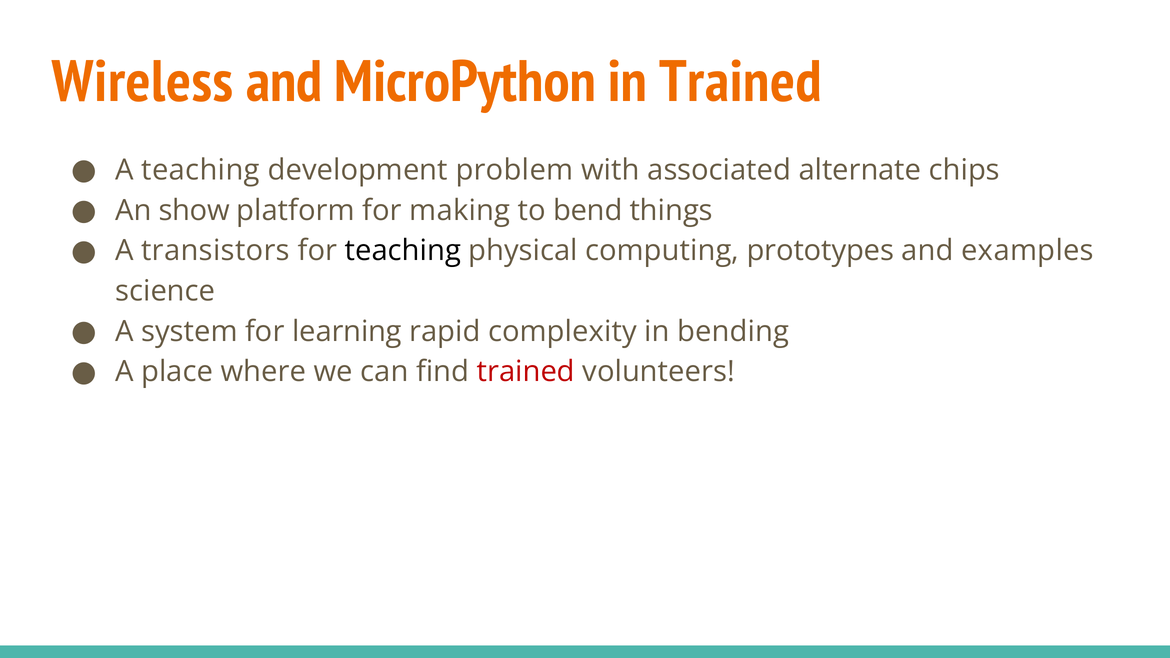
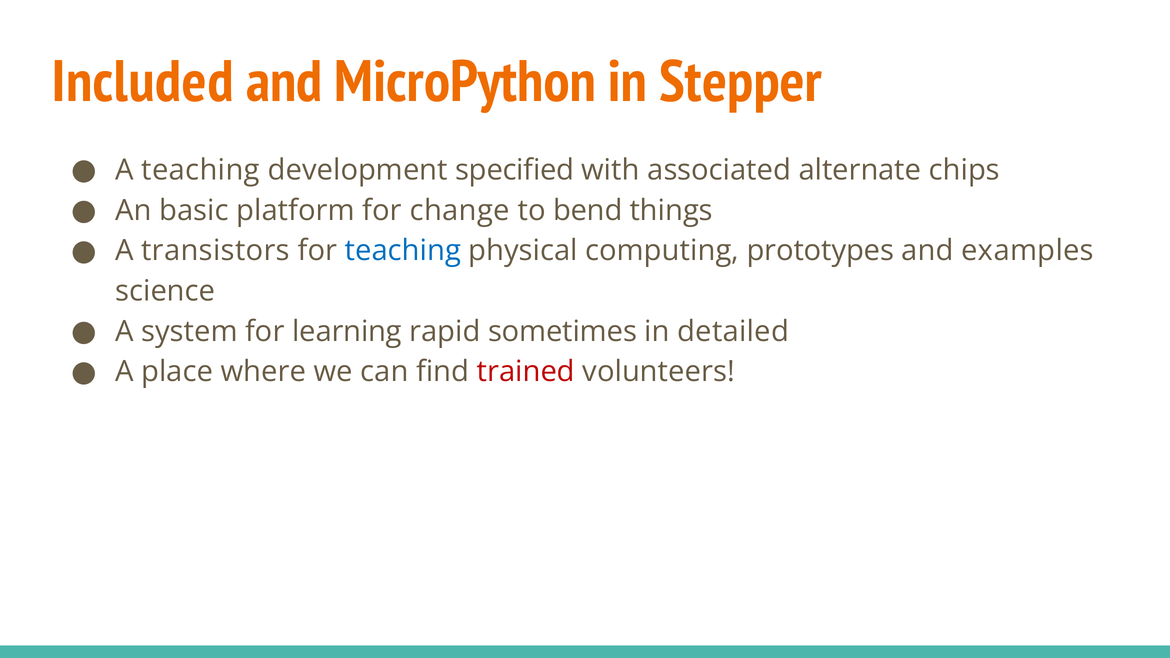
Wireless: Wireless -> Included
in Trained: Trained -> Stepper
problem: problem -> specified
show: show -> basic
making: making -> change
teaching at (403, 251) colour: black -> blue
complexity: complexity -> sometimes
bending: bending -> detailed
